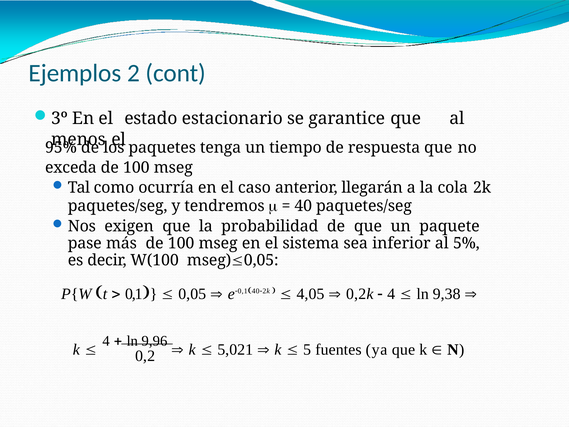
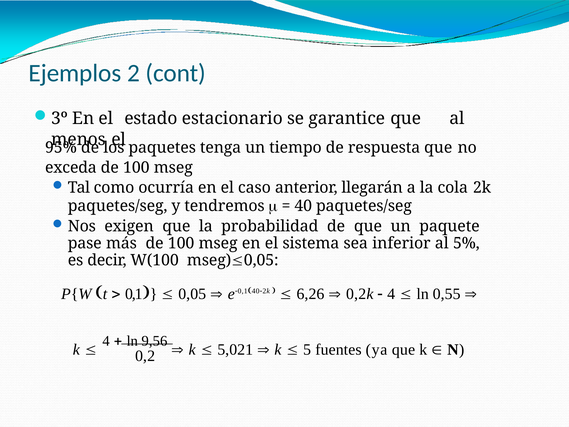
4,05: 4,05 -> 6,26
9,38: 9,38 -> 0,55
9,96: 9,96 -> 9,56
